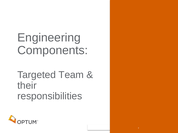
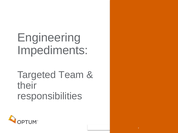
Components: Components -> Impediments
